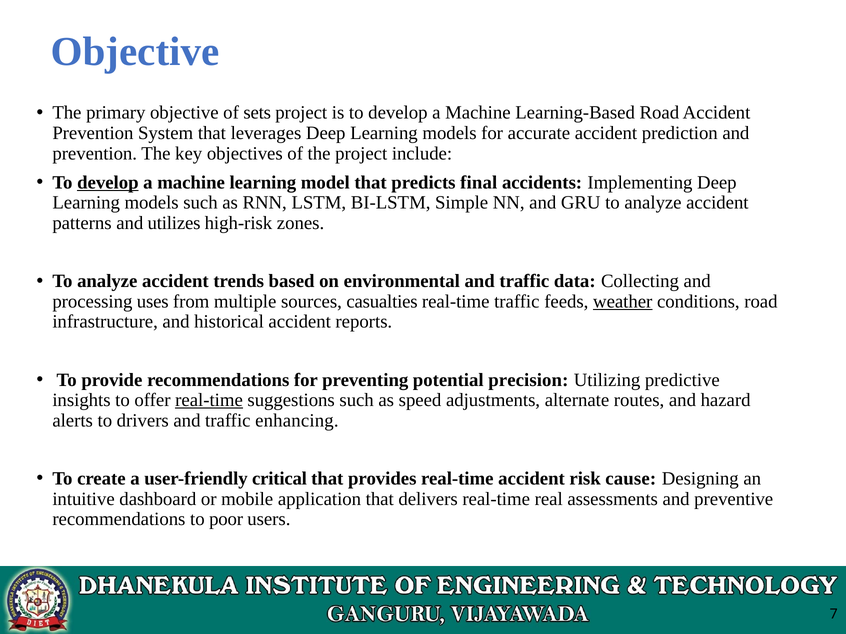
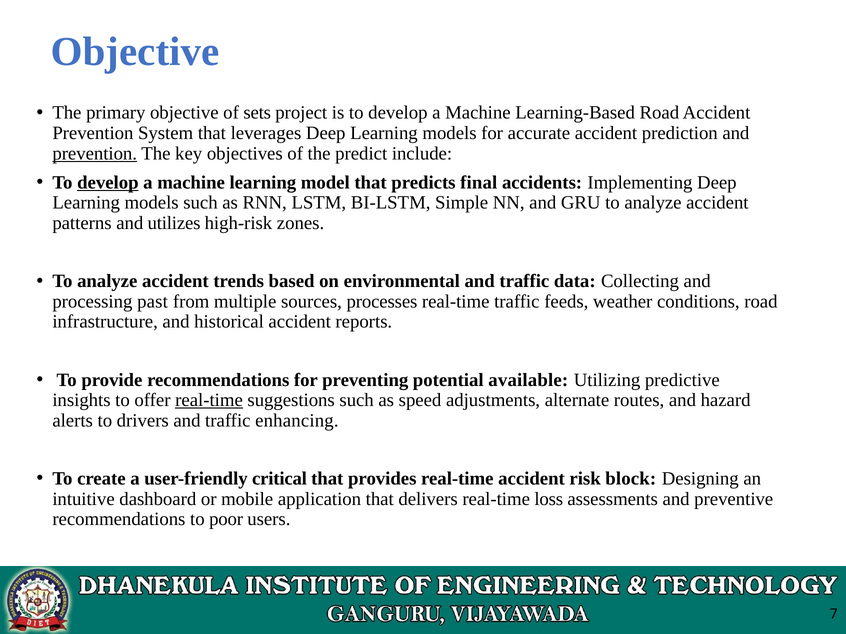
prevention at (95, 153) underline: none -> present
the project: project -> predict
uses: uses -> past
casualties: casualties -> processes
weather underline: present -> none
precision: precision -> available
cause: cause -> block
real: real -> loss
